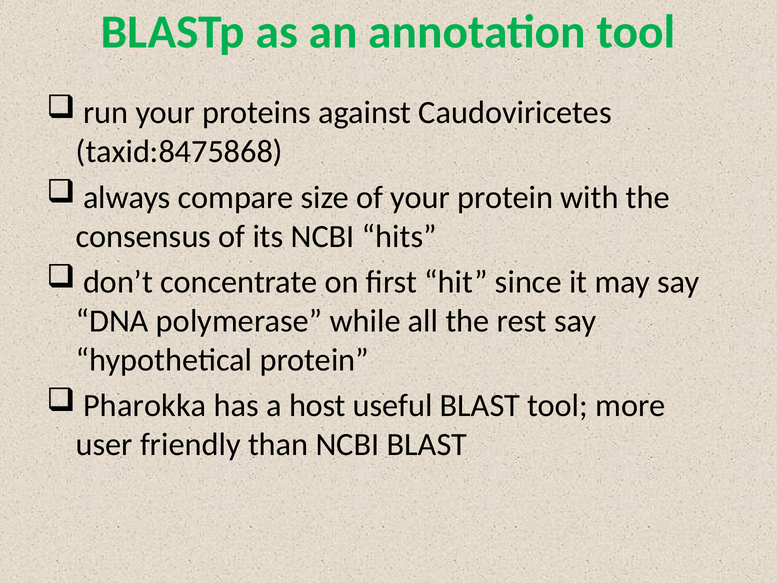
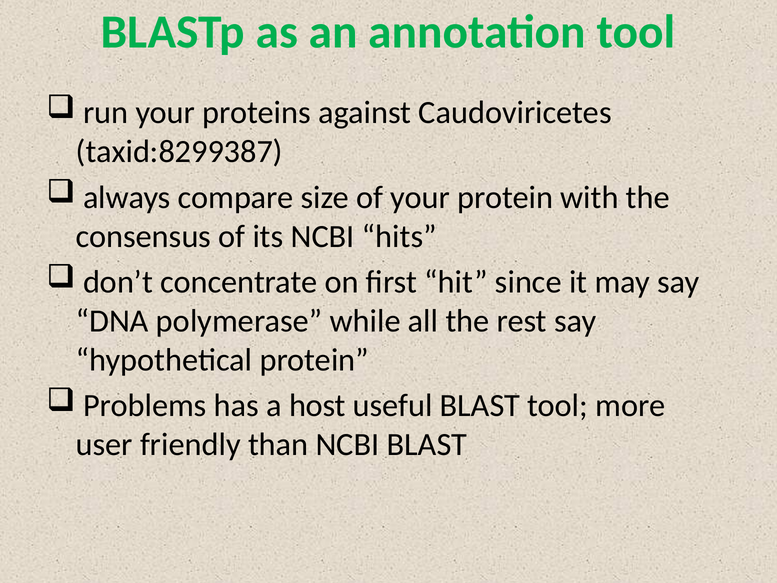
taxid:8475868: taxid:8475868 -> taxid:8299387
Pharokka: Pharokka -> Problems
